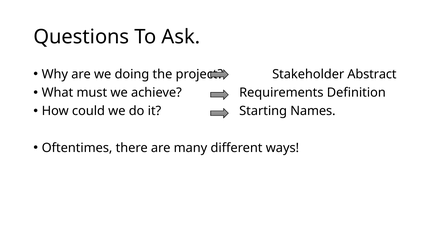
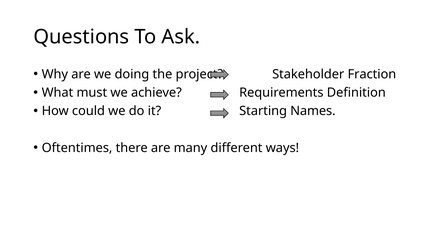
Abstract: Abstract -> Fraction
